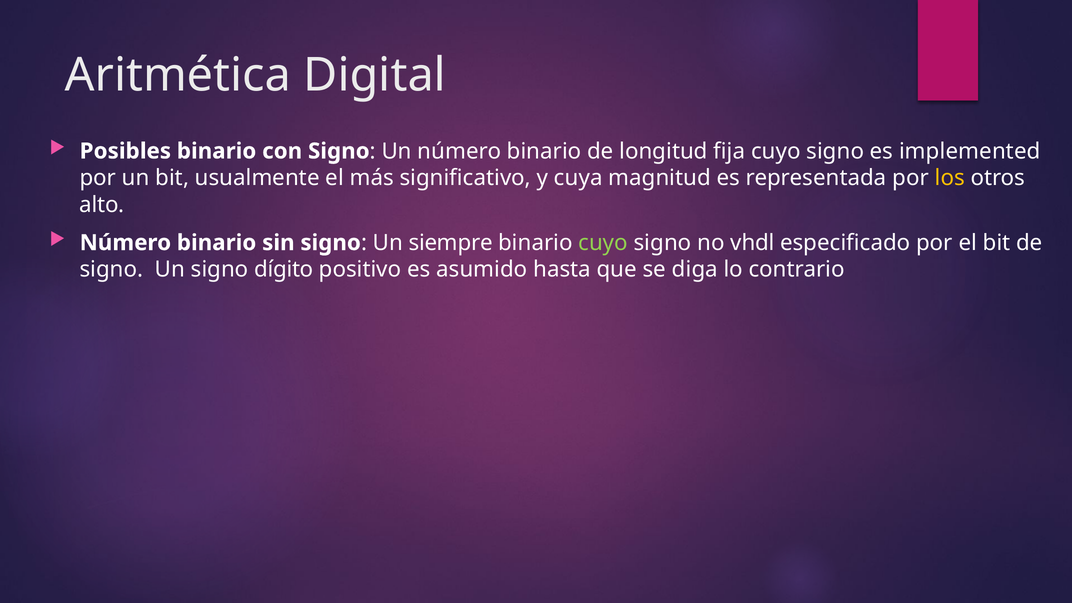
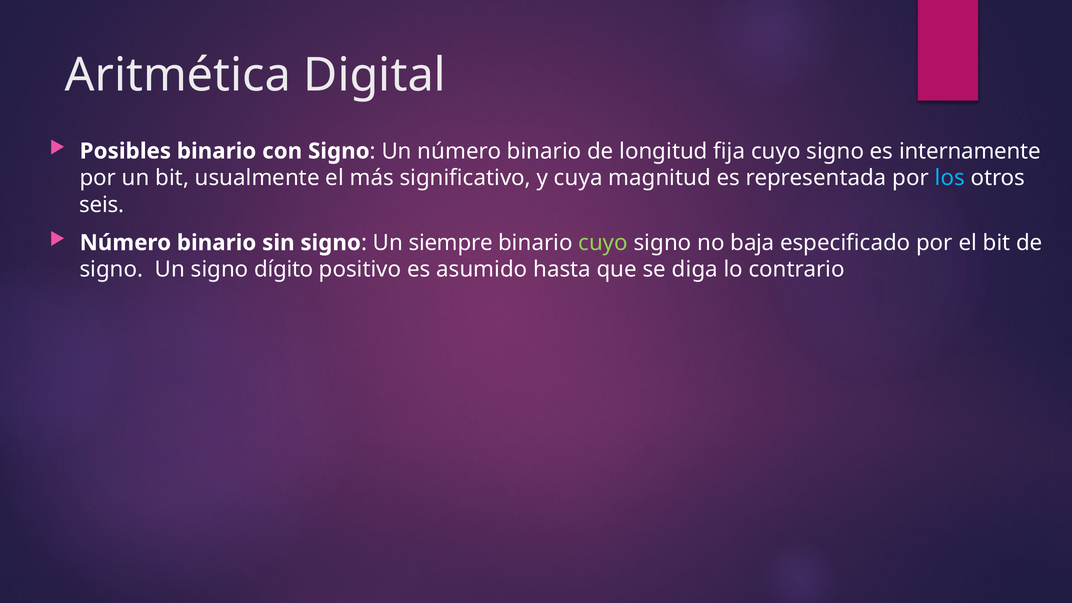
implemented: implemented -> internamente
los colour: yellow -> light blue
alto: alto -> seis
vhdl: vhdl -> baja
